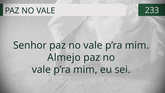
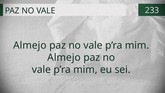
Senhor at (30, 45): Senhor -> Almejo
